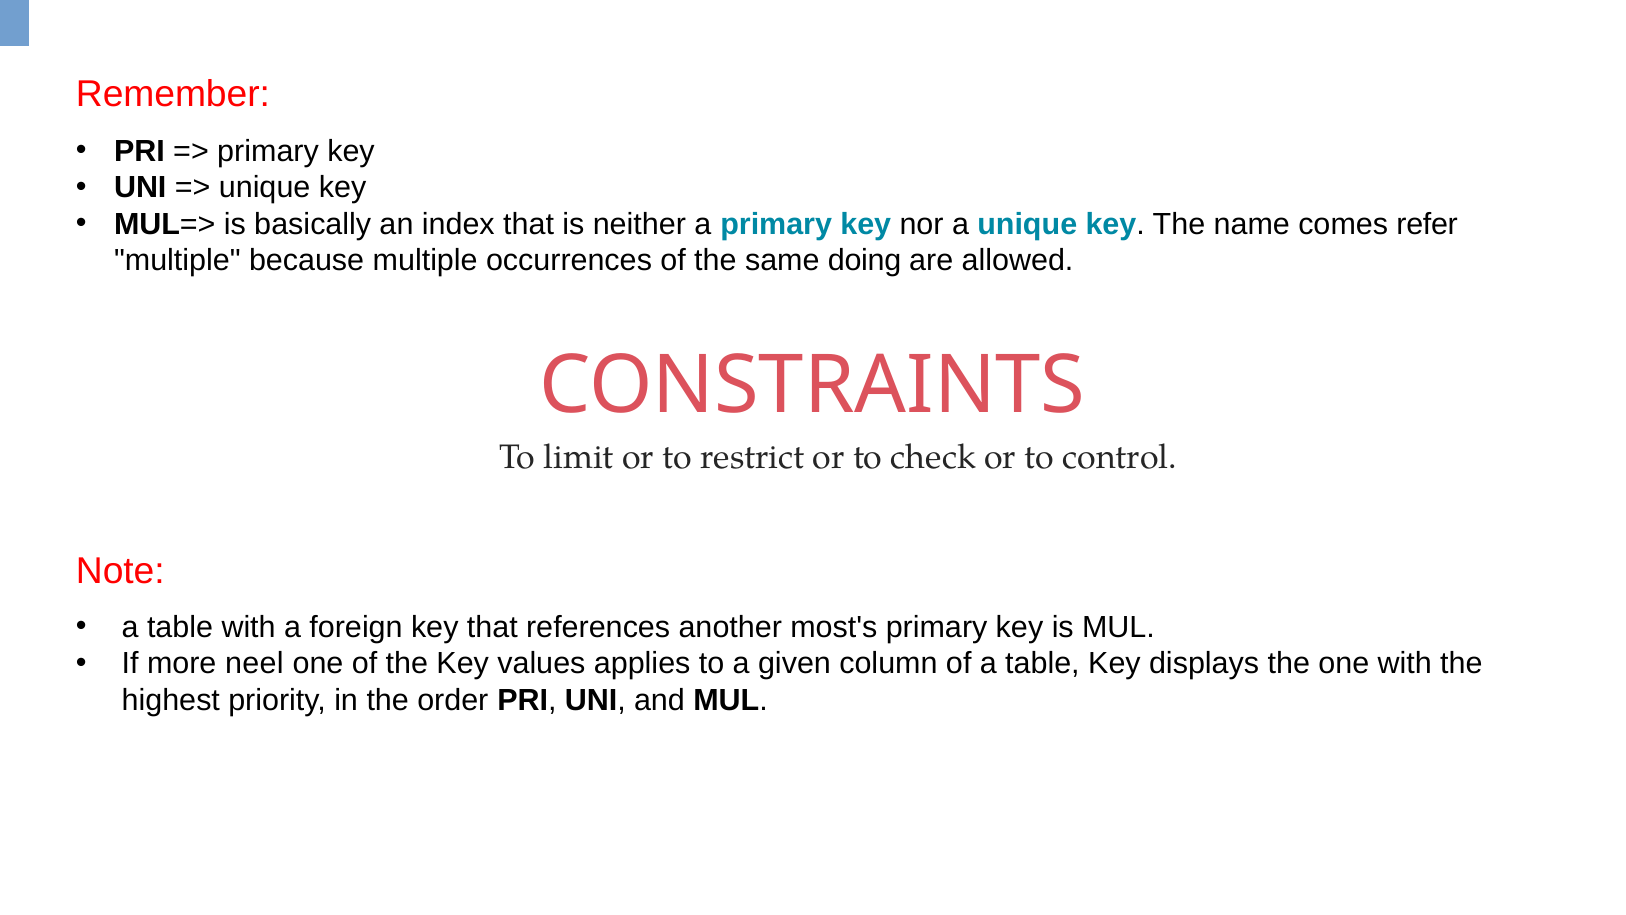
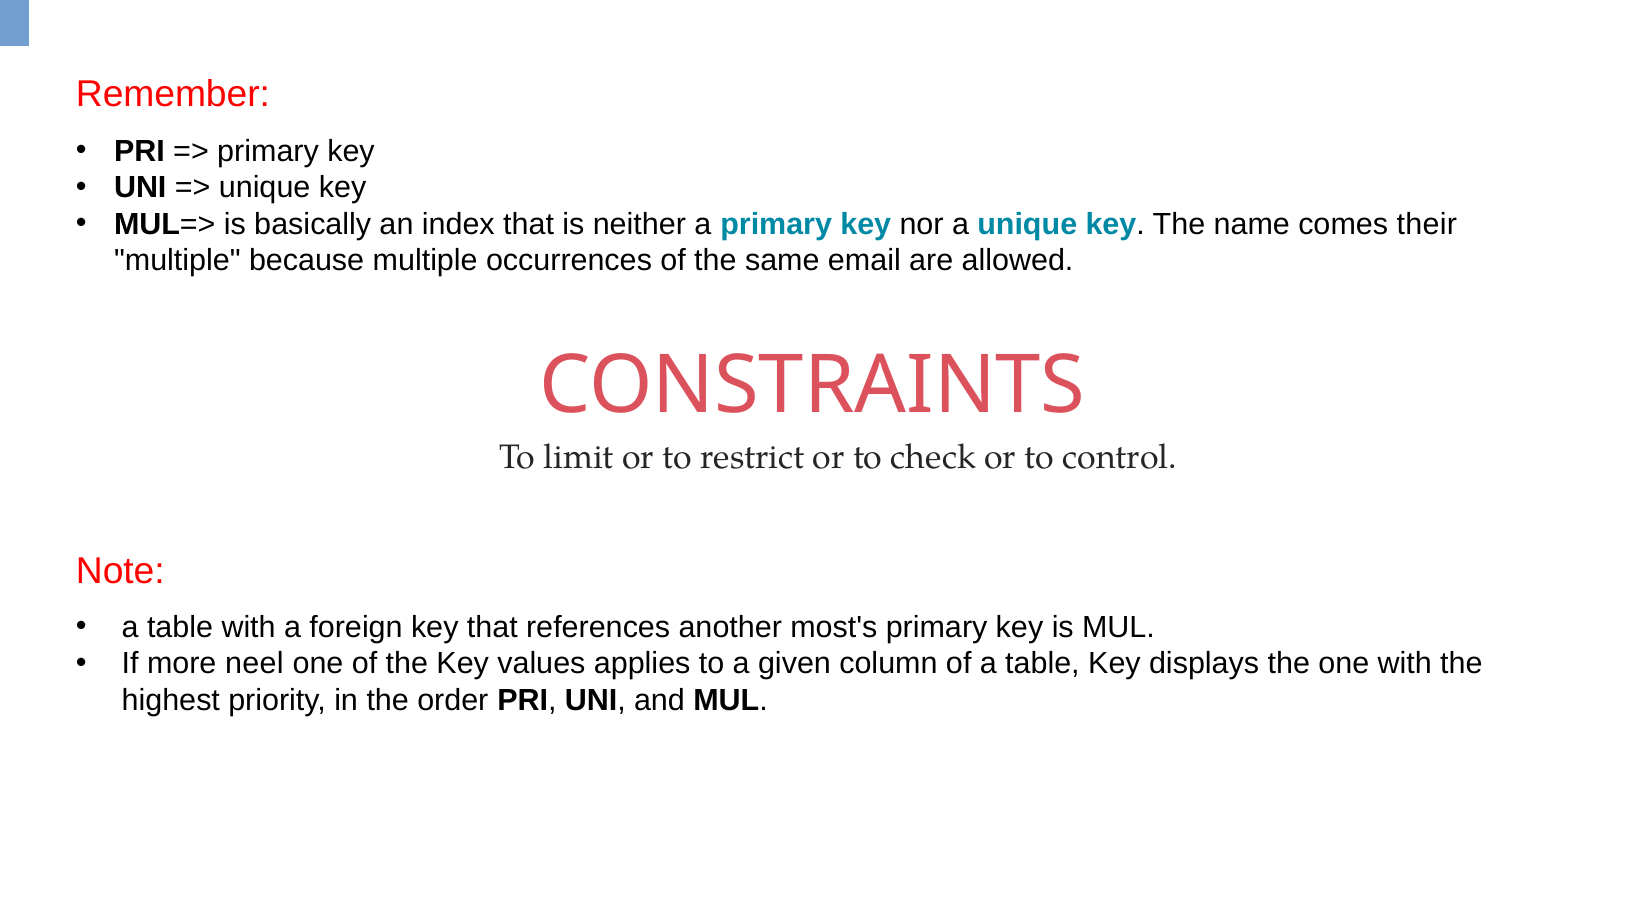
refer: refer -> their
doing: doing -> email
